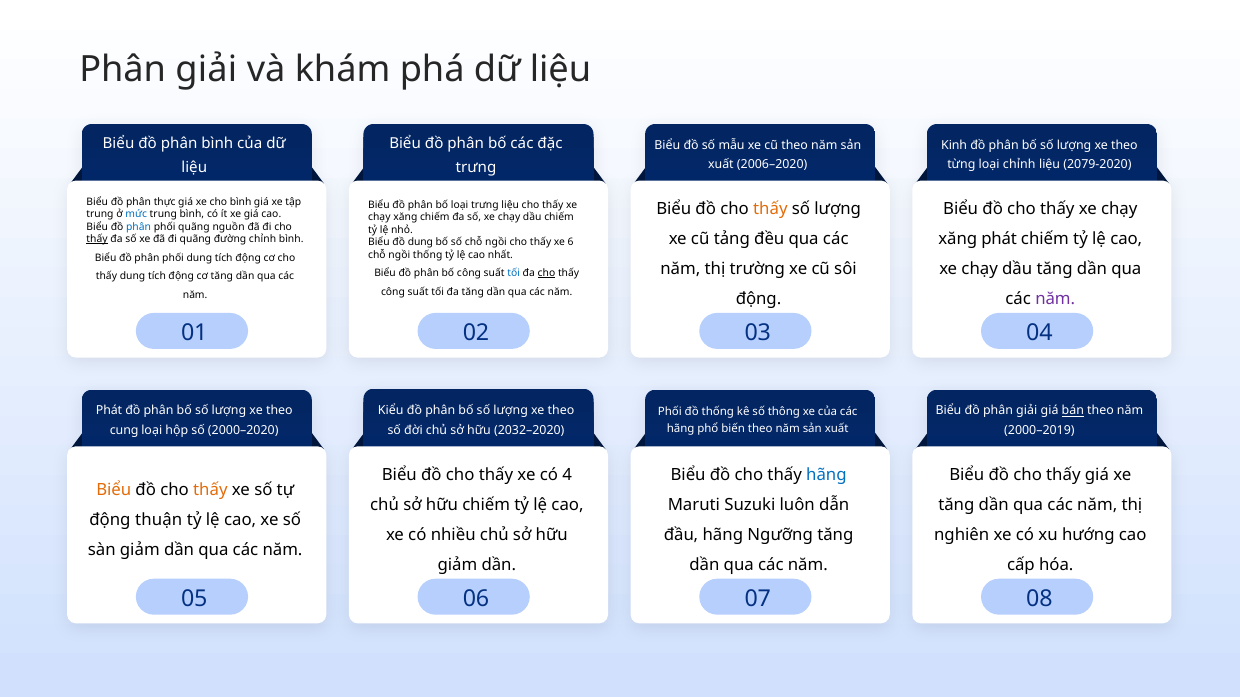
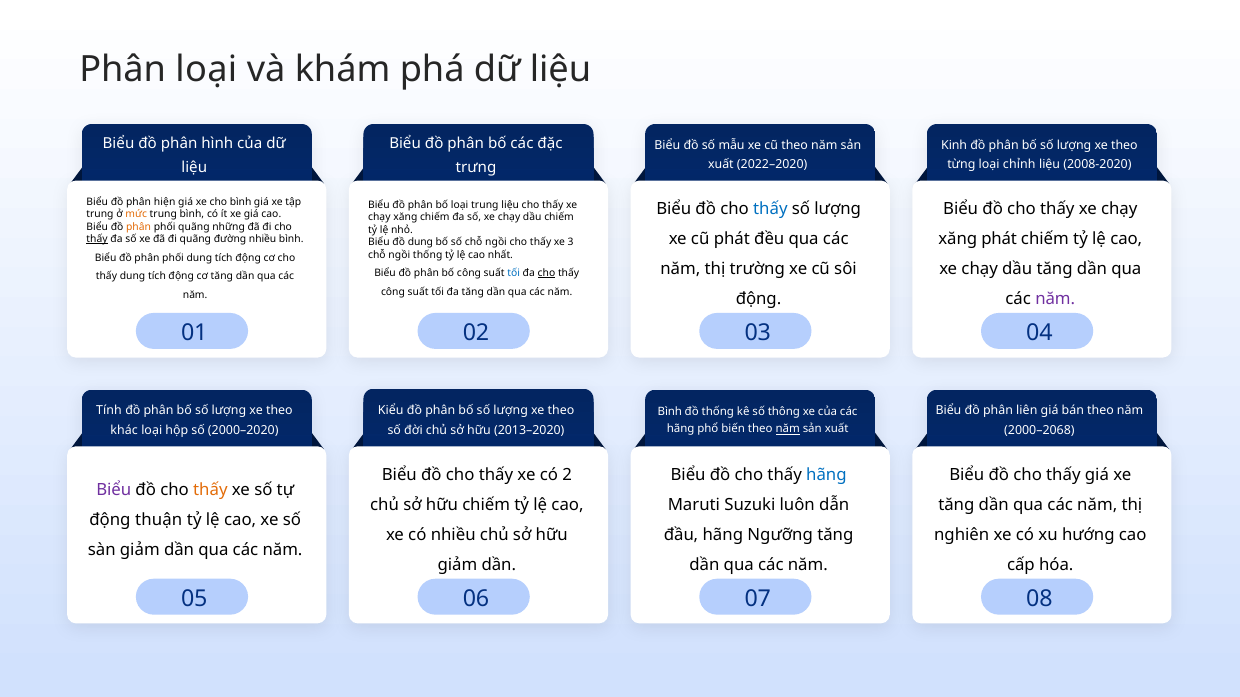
giải at (206, 70): giải -> loại
phân bình: bình -> hình
2006–2020: 2006–2020 -> 2022–2020
2079-2020: 2079-2020 -> 2008-2020
thực: thực -> hiện
loại trưng: trưng -> trung
thấy at (770, 209) colour: orange -> blue
mức colour: blue -> orange
phân at (139, 227) colour: blue -> orange
nguồn: nguồn -> những
cũ tảng: tảng -> phát
đường chỉnh: chỉnh -> nhiều
6: 6 -> 3
Phát at (109, 411): Phát -> Tính
đồ phân giải: giải -> liên
bán underline: present -> none
Phối at (670, 412): Phối -> Bình
năm at (788, 429) underline: none -> present
cung: cung -> khác
2032–2020: 2032–2020 -> 2013–2020
2000–2019: 2000–2019 -> 2000–2068
4: 4 -> 2
Biểu at (114, 490) colour: orange -> purple
